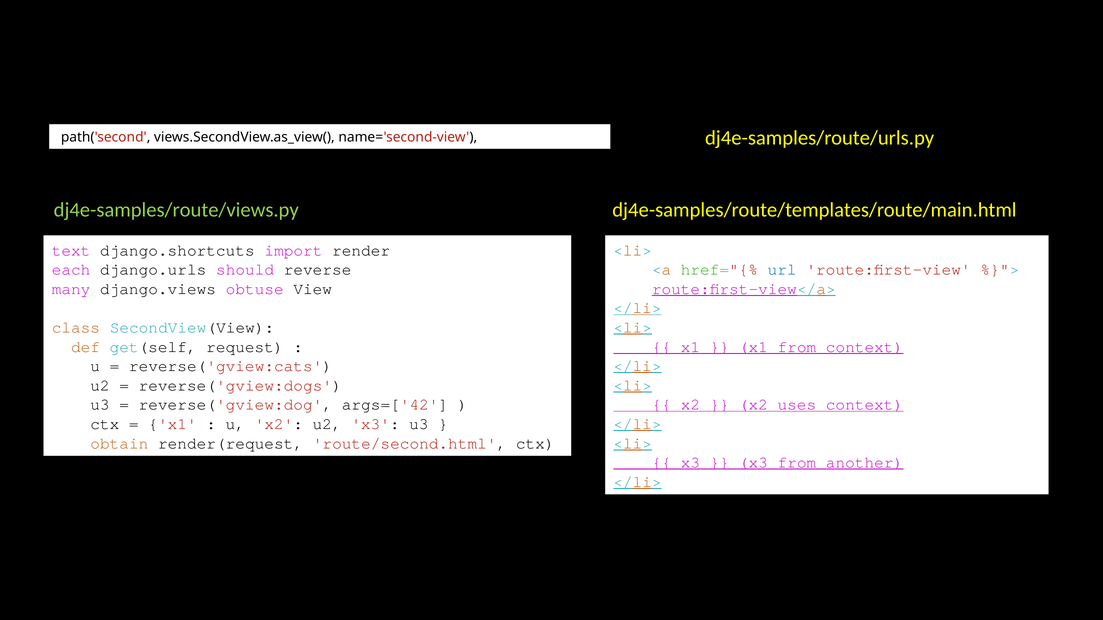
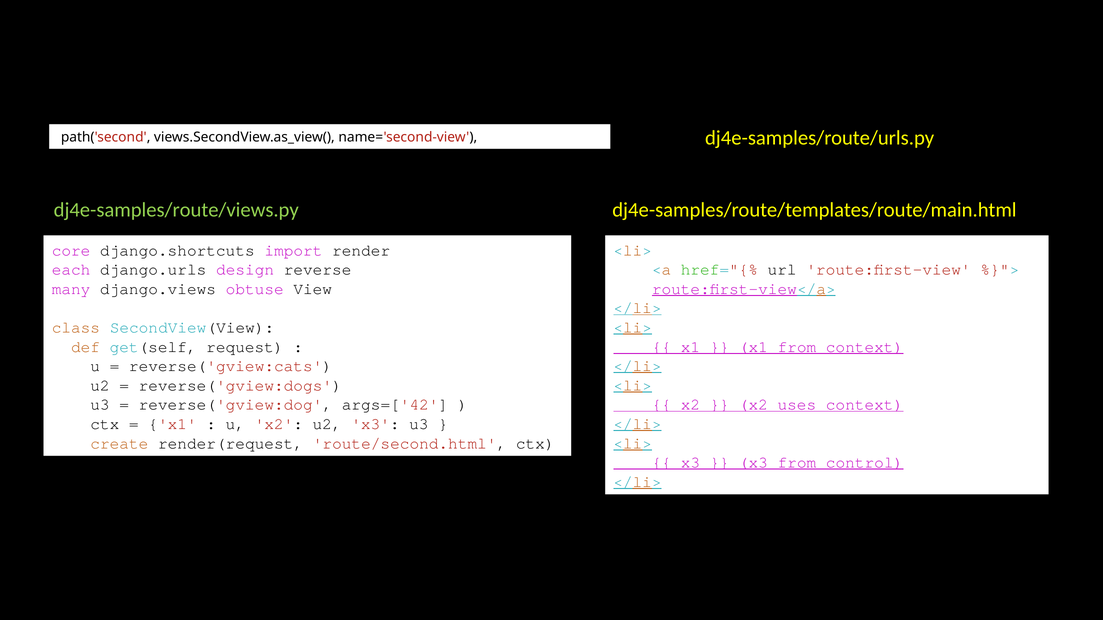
text: text -> core
should: should -> design
url colour: blue -> black
obtain: obtain -> create
another: another -> control
